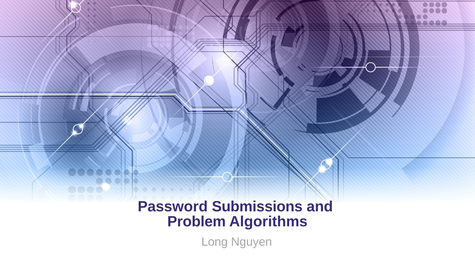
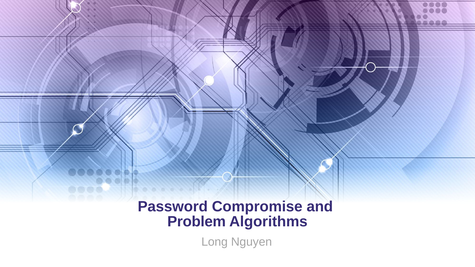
Submissions: Submissions -> Compromise
